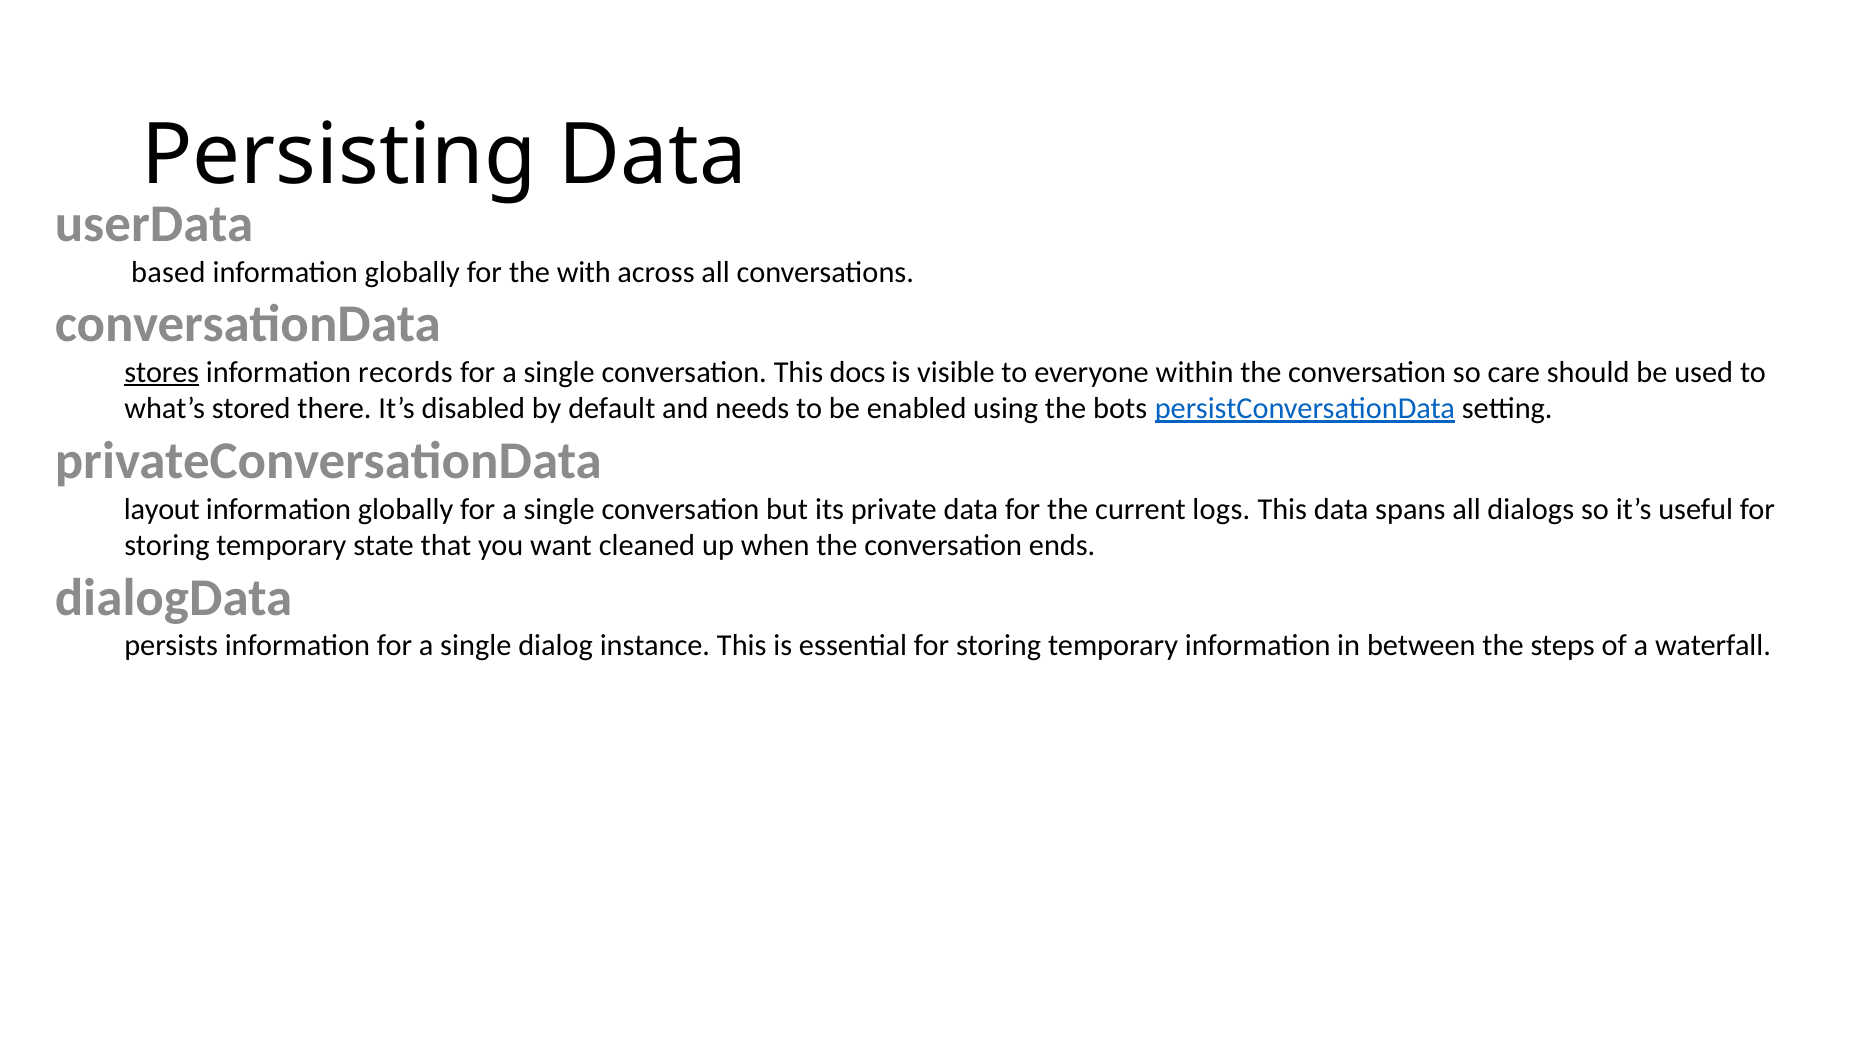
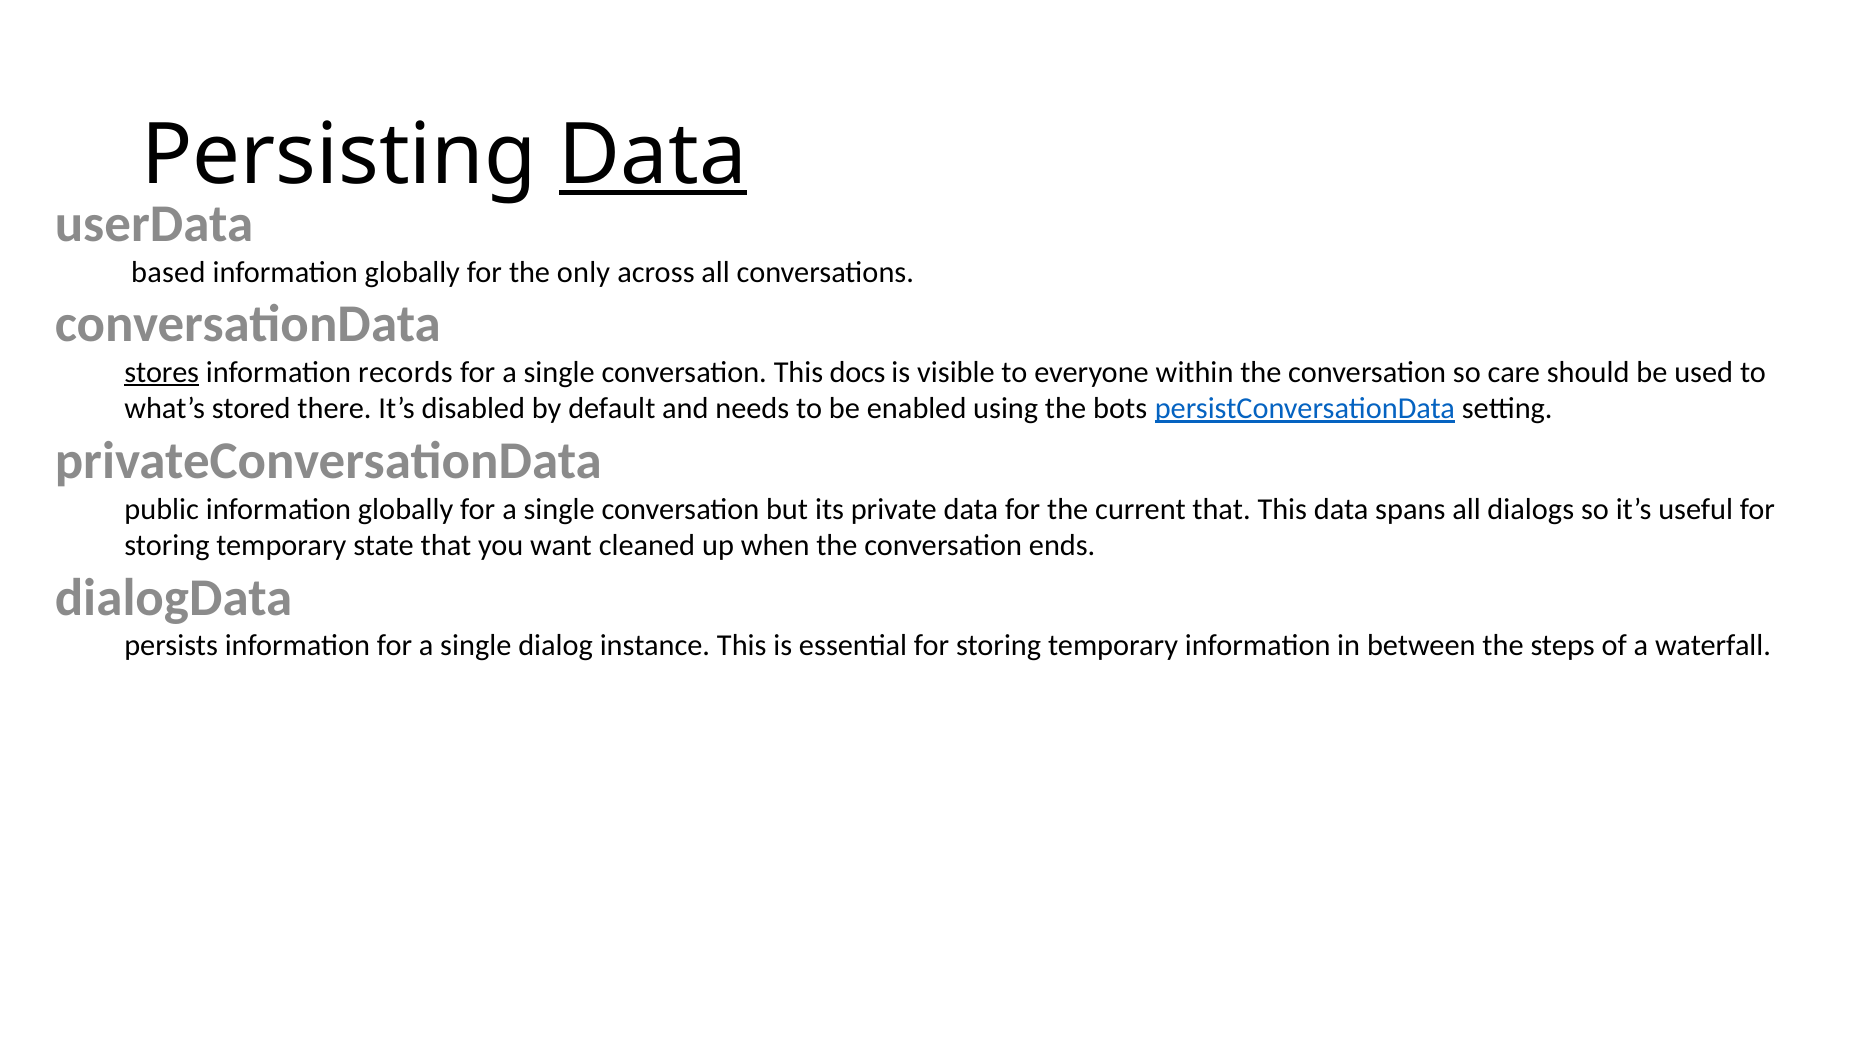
Data at (653, 156) underline: none -> present
with: with -> only
layout: layout -> public
current logs: logs -> that
